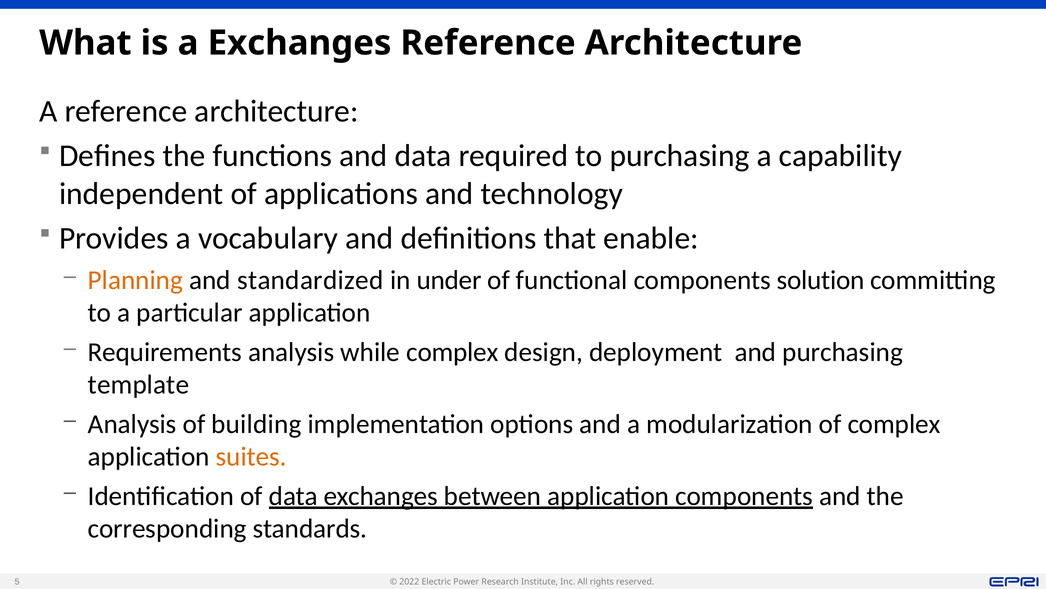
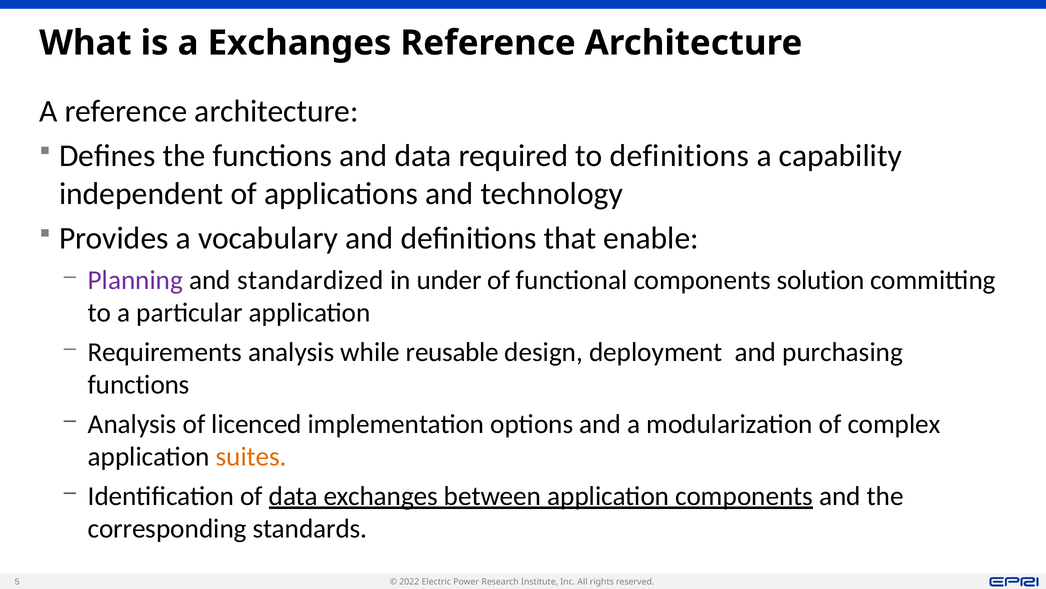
to purchasing: purchasing -> definitions
Planning colour: orange -> purple
while complex: complex -> reusable
template at (139, 384): template -> functions
building: building -> licenced
